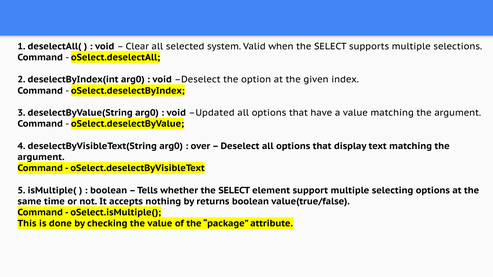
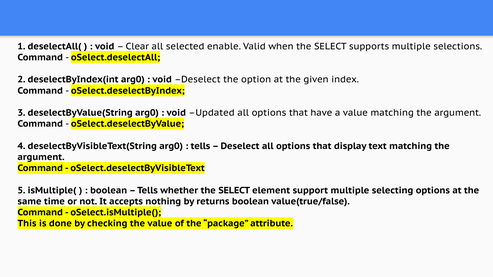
system: system -> enable
over at (200, 146): over -> tells
